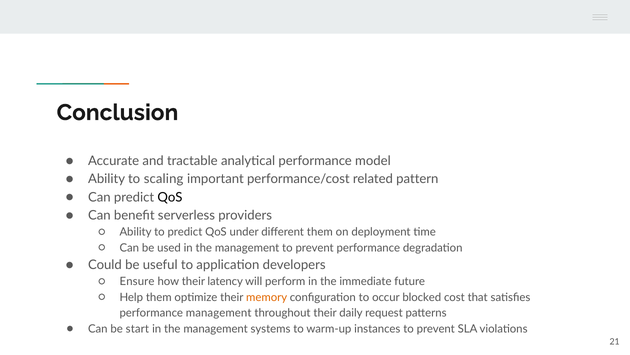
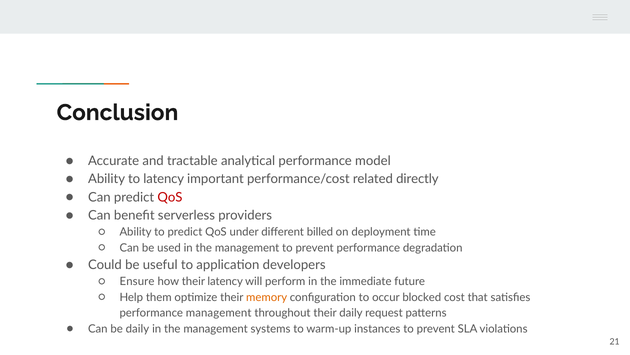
to scaling: scaling -> latency
pattern: pattern -> directly
QoS at (170, 197) colour: black -> red
different them: them -> billed
be start: start -> daily
